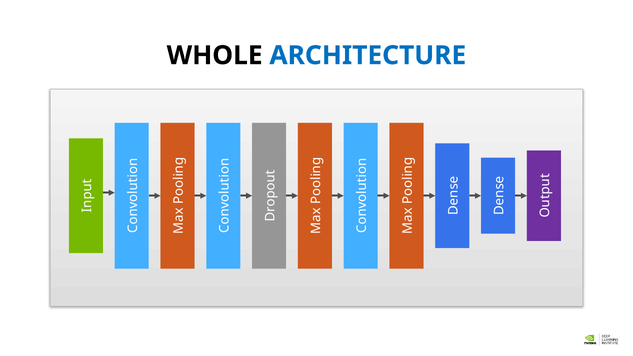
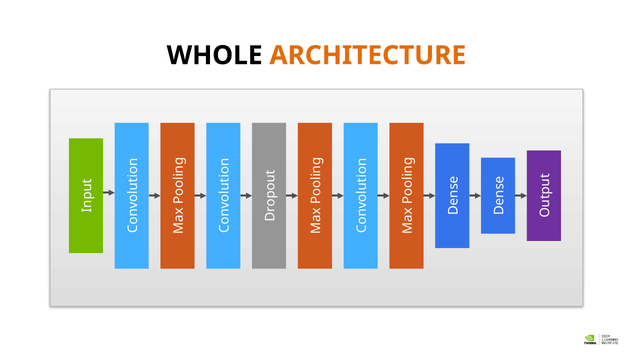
ARCHITECTURE colour: blue -> orange
